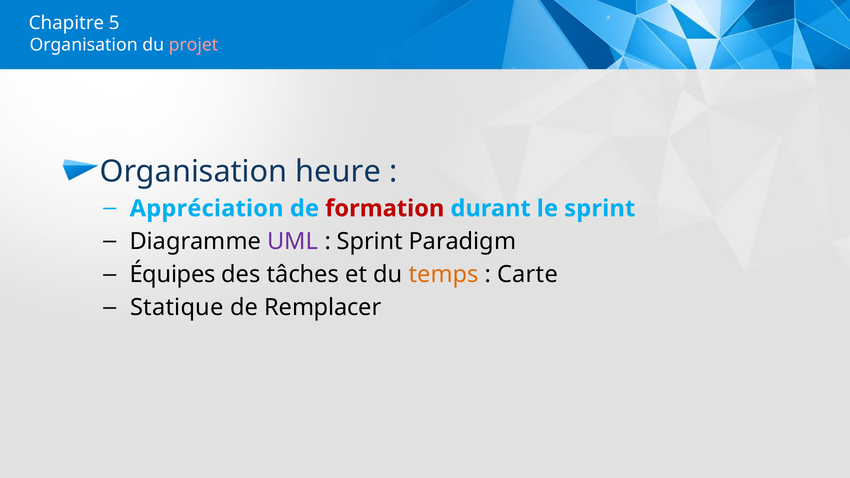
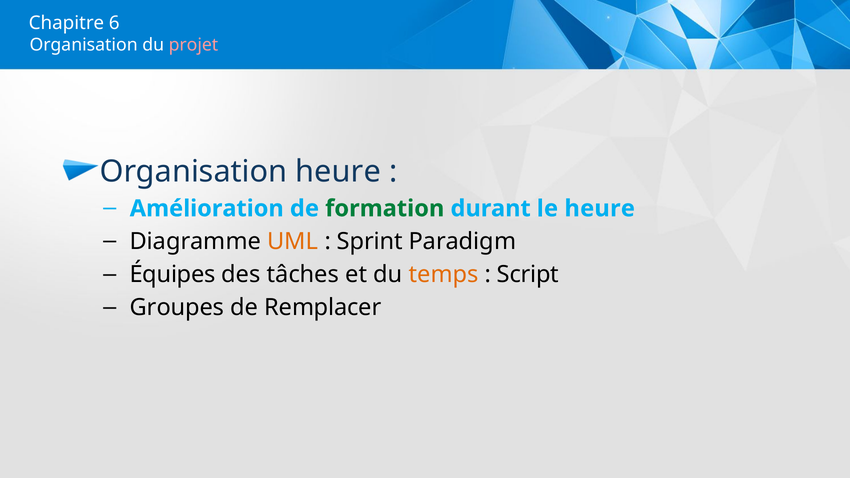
5: 5 -> 6
Appréciation: Appréciation -> Amélioration
formation colour: red -> green
le sprint: sprint -> heure
UML colour: purple -> orange
Carte: Carte -> Script
Statique: Statique -> Groupes
